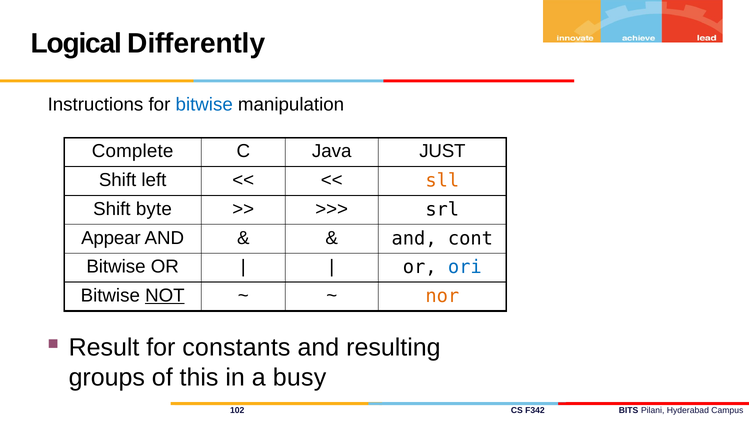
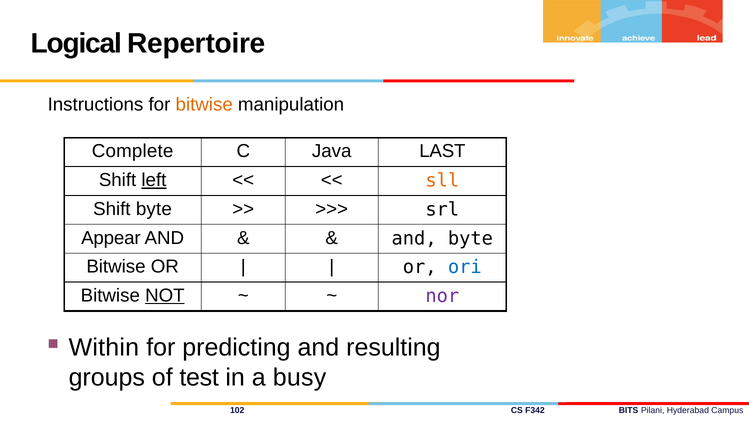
Differently: Differently -> Repertoire
bitwise at (204, 105) colour: blue -> orange
JUST: JUST -> LAST
left underline: none -> present
and cont: cont -> byte
nor colour: orange -> purple
Result: Result -> Within
constants: constants -> predicting
this: this -> test
